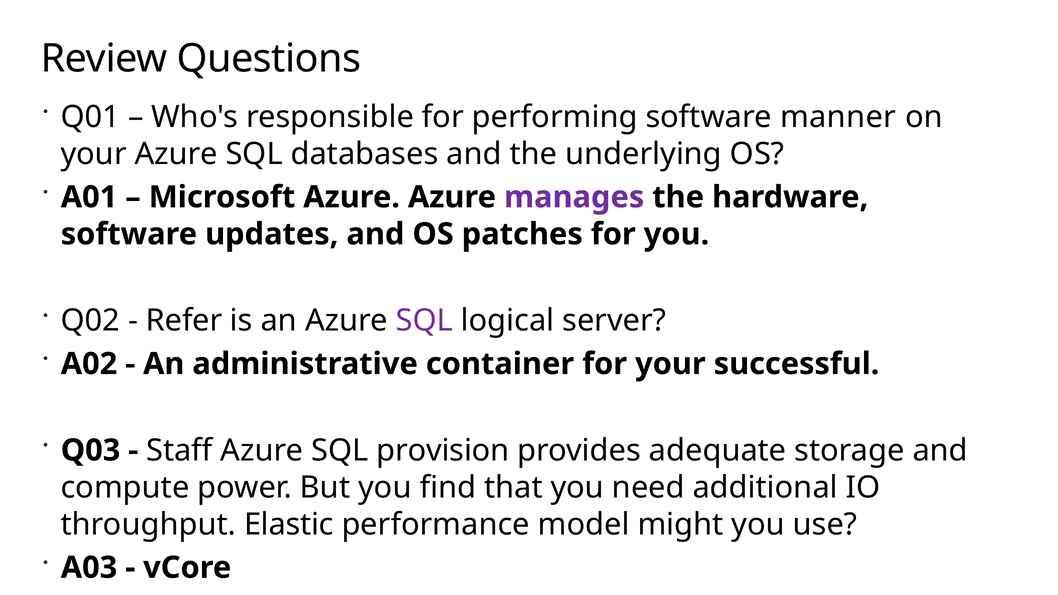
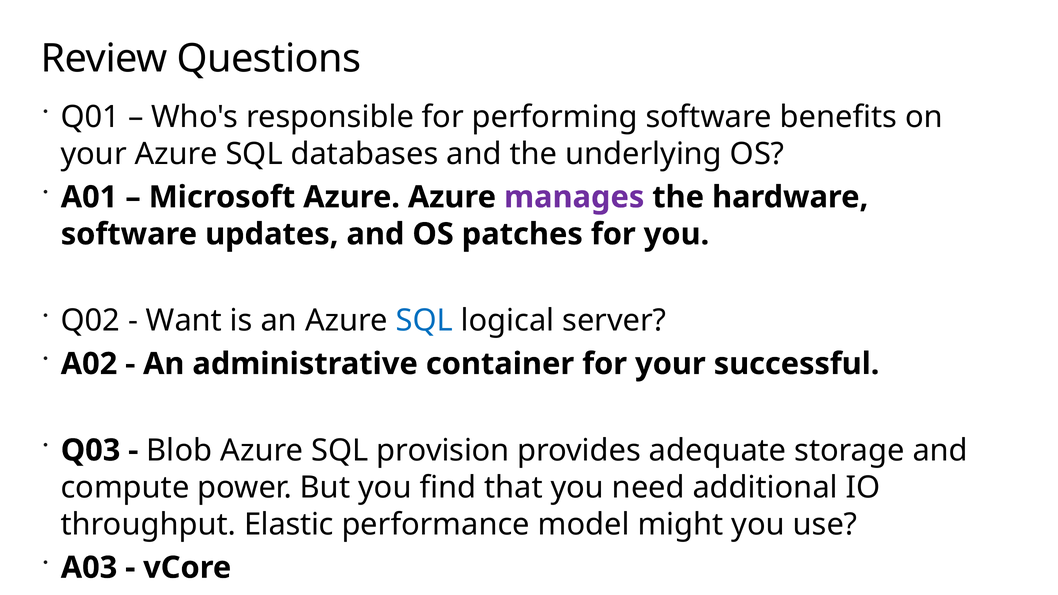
manner: manner -> benefits
Refer: Refer -> Want
SQL at (424, 321) colour: purple -> blue
Staff: Staff -> Blob
